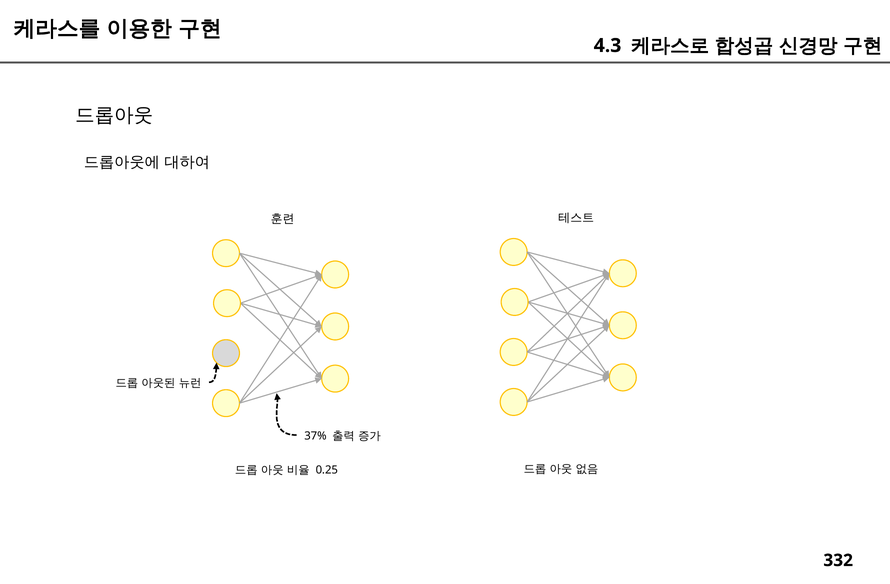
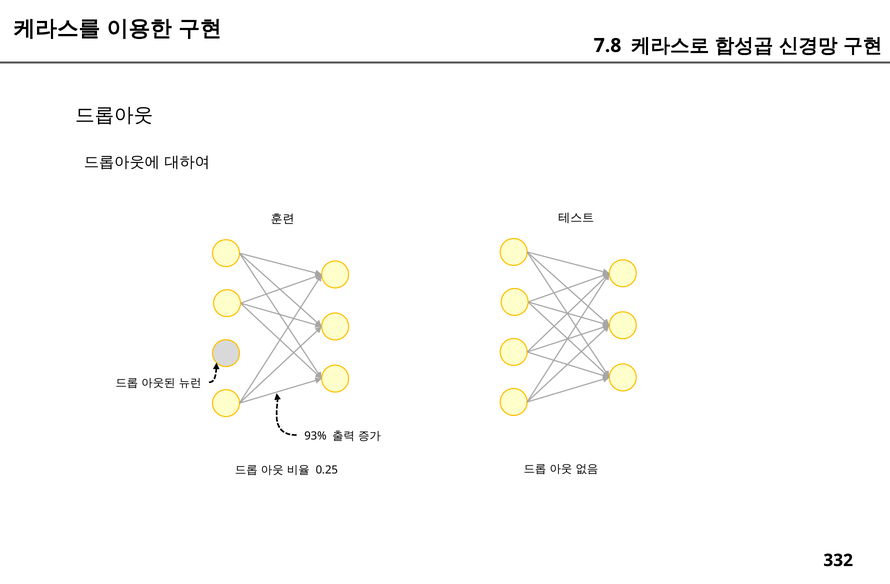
4.3: 4.3 -> 7.8
37%: 37% -> 93%
